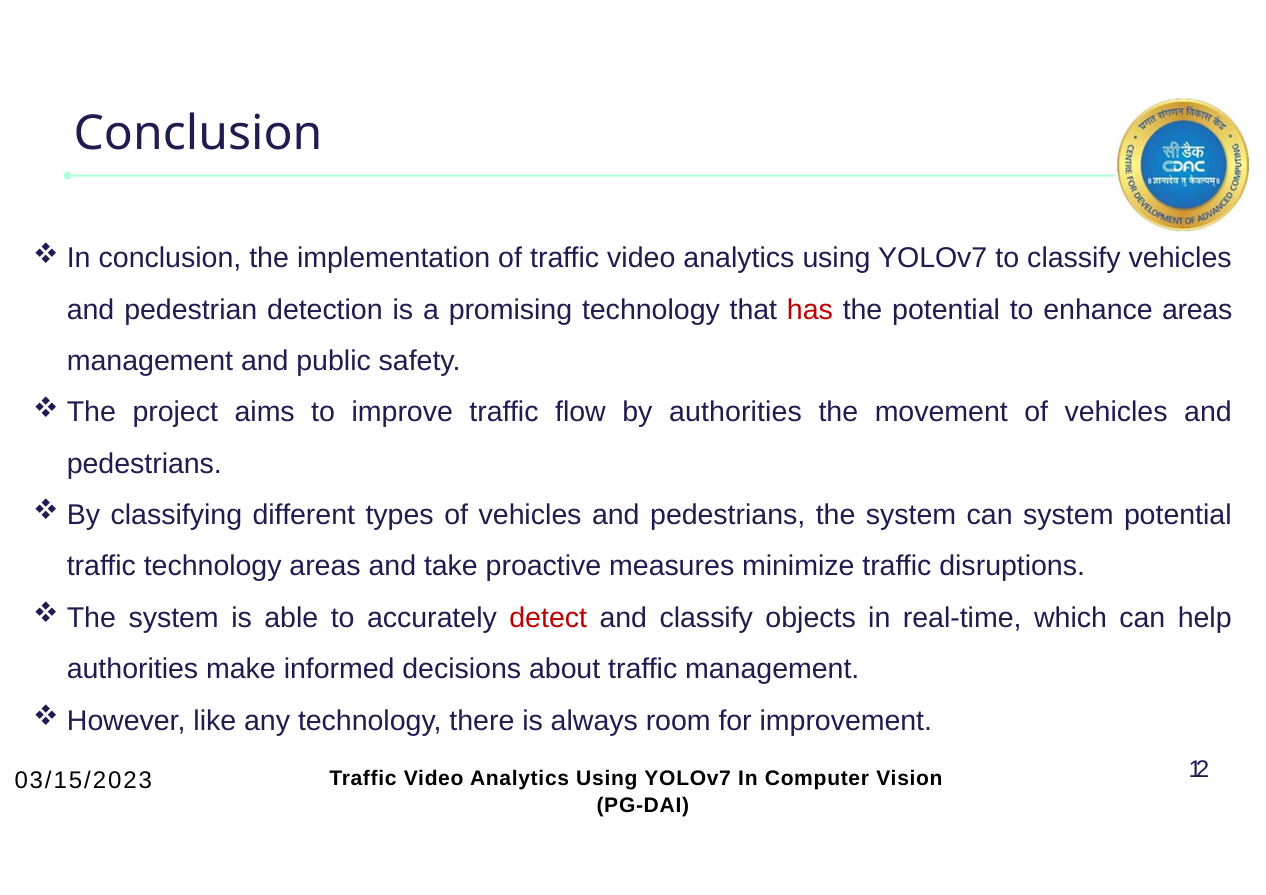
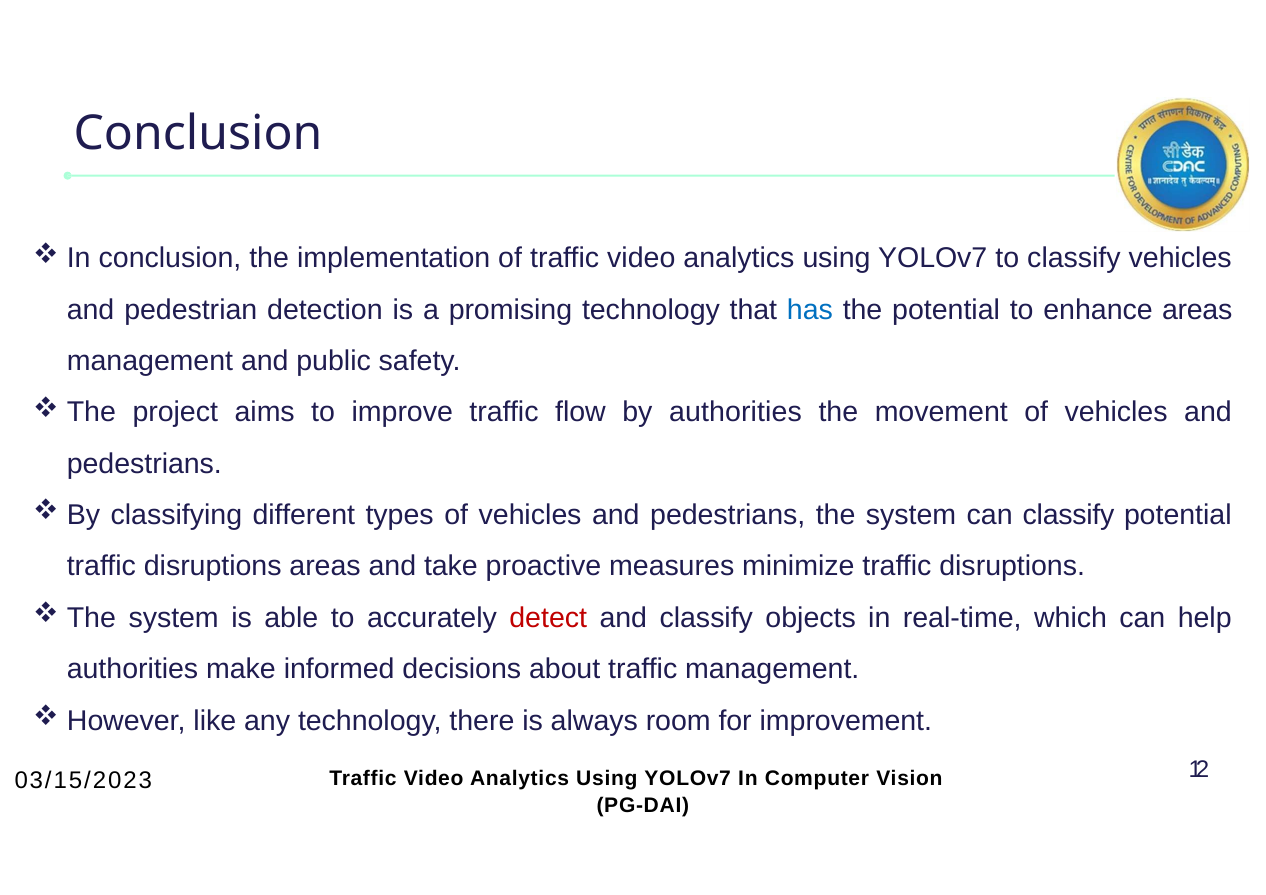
has colour: red -> blue
can system: system -> classify
technology at (213, 567): technology -> disruptions
